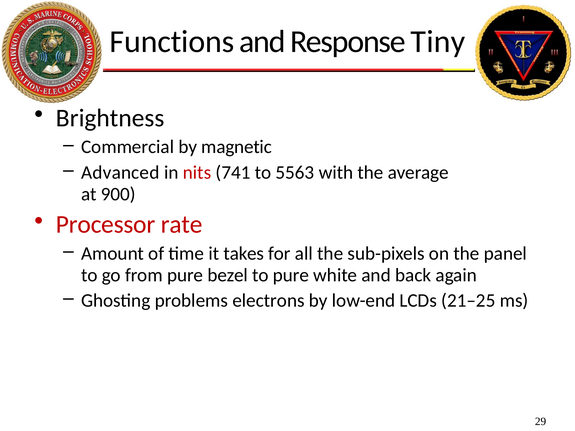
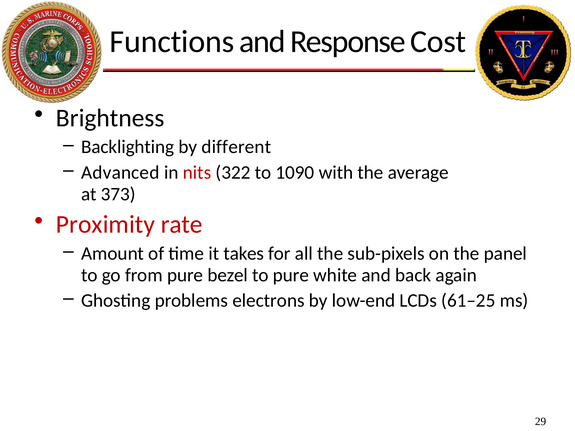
Tiny: Tiny -> Cost
Commercial: Commercial -> Backlighting
magnetic: magnetic -> different
741: 741 -> 322
5563: 5563 -> 1090
900: 900 -> 373
Processor: Processor -> Proximity
21–25: 21–25 -> 61–25
